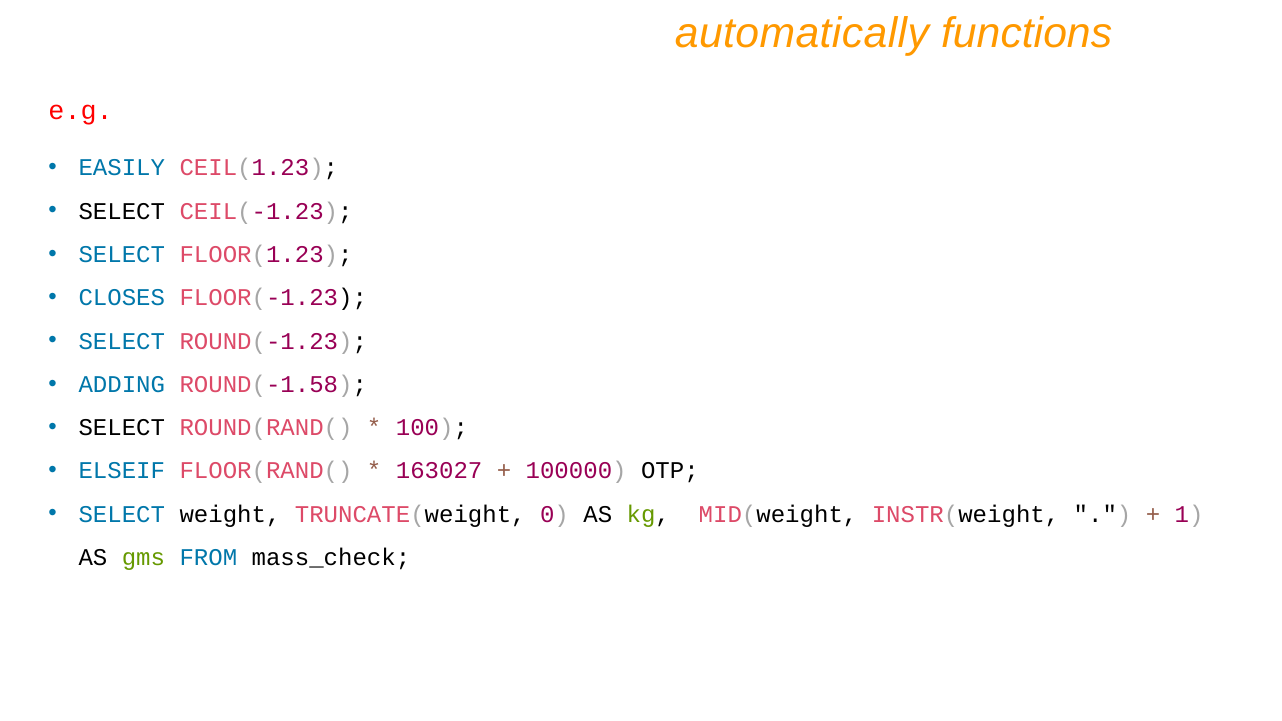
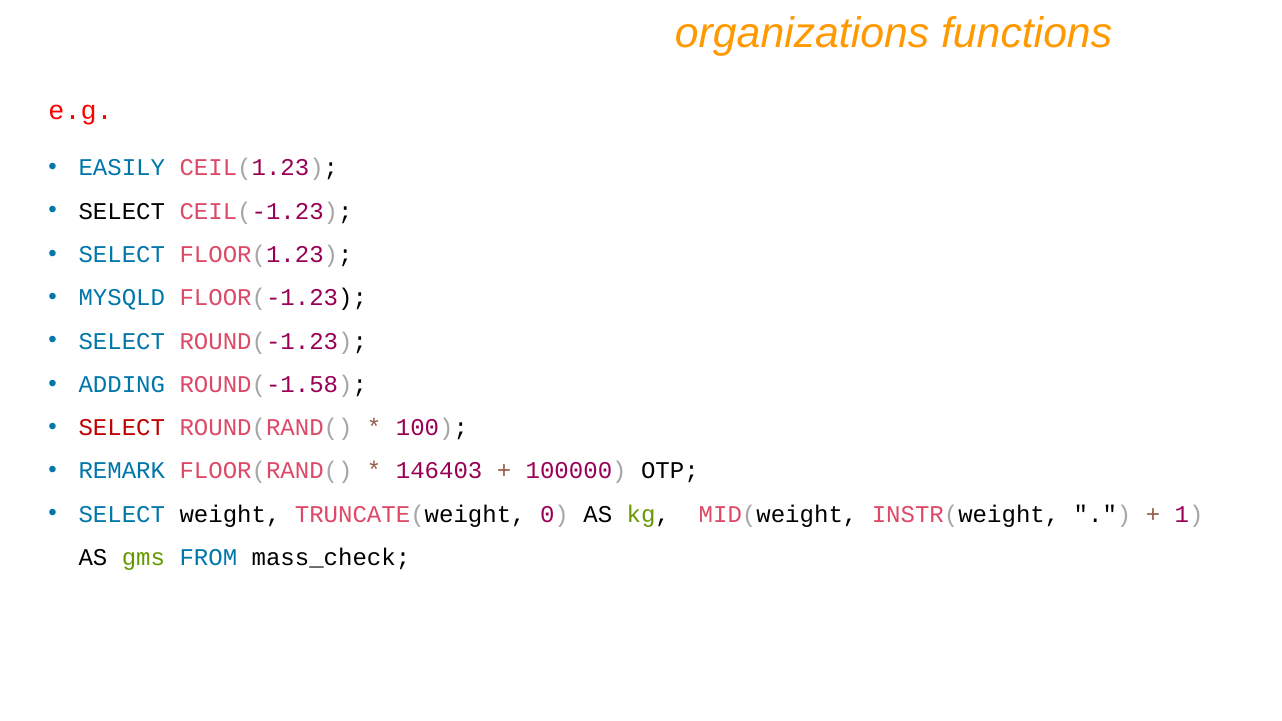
automatically: automatically -> organizations
CLOSES: CLOSES -> MYSQLD
SELECT at (122, 428) colour: black -> red
ELSEIF: ELSEIF -> REMARK
163027: 163027 -> 146403
